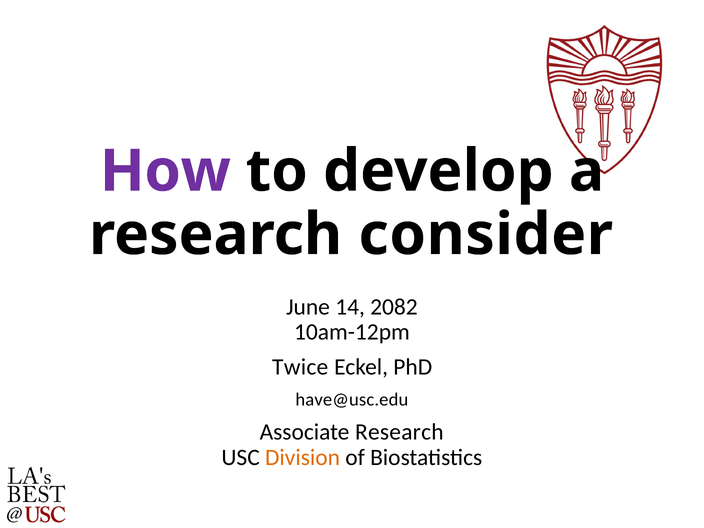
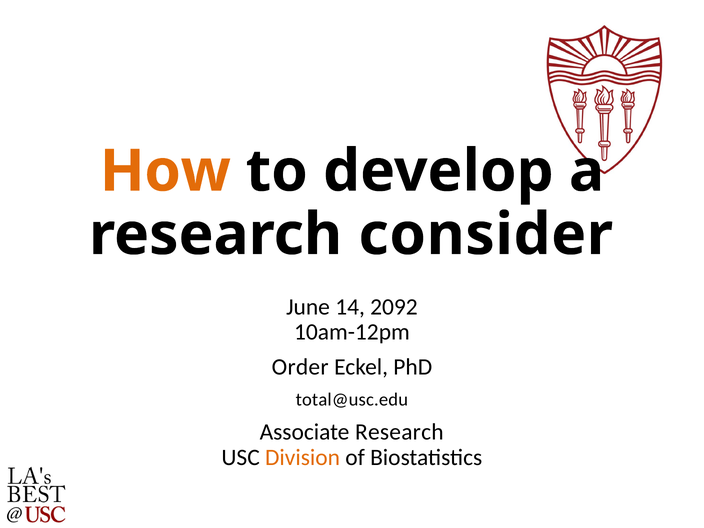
How colour: purple -> orange
2082: 2082 -> 2092
Twice: Twice -> Order
have@usc.edu: have@usc.edu -> total@usc.edu
